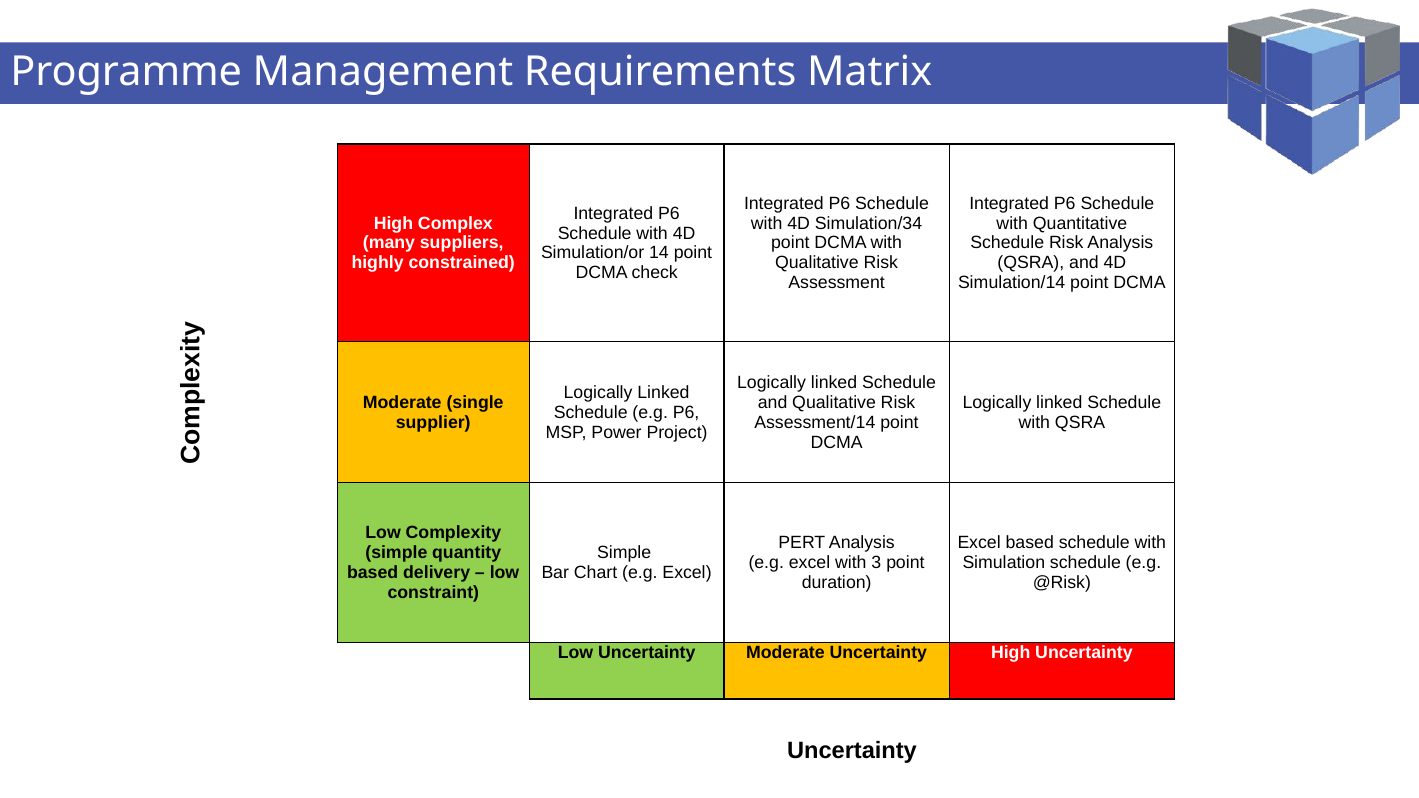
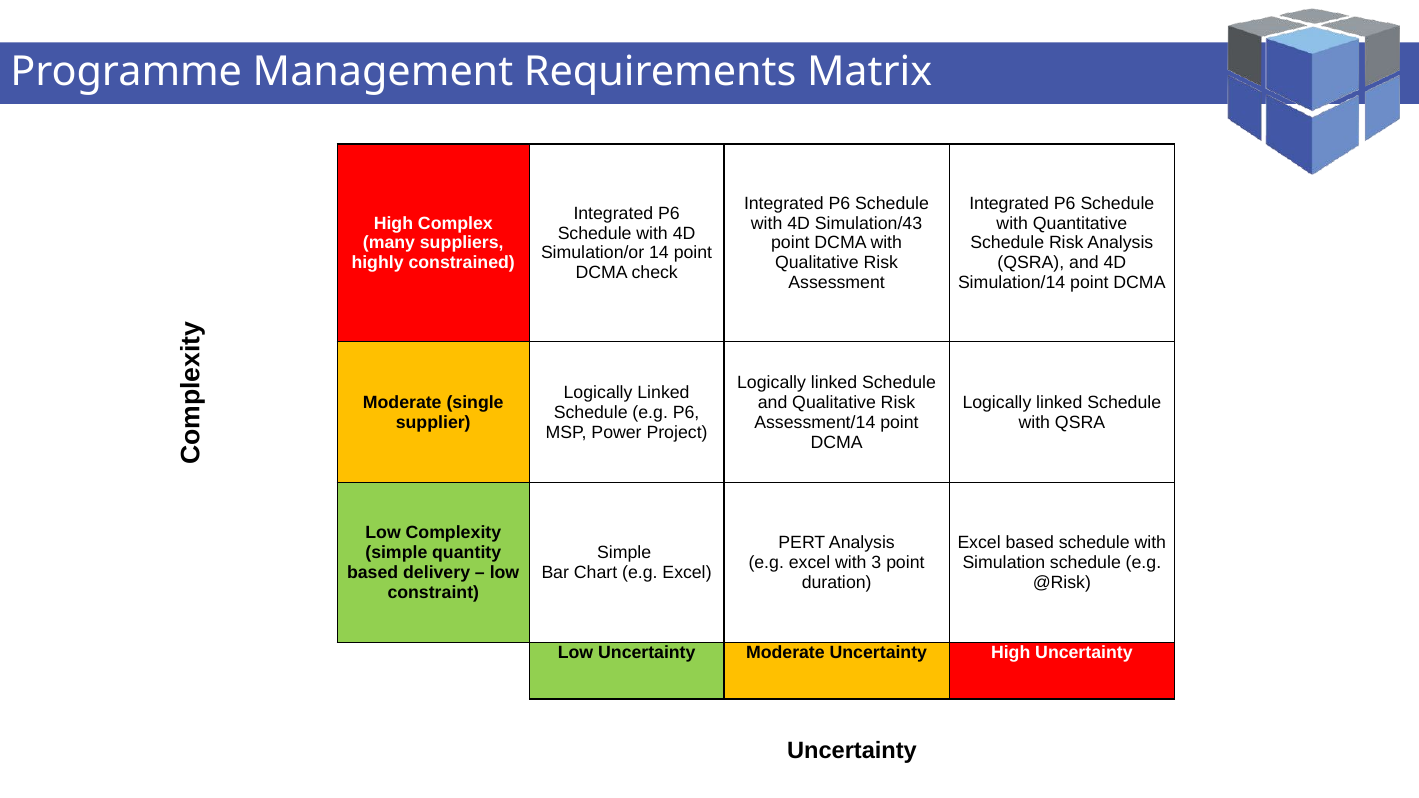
Simulation/34: Simulation/34 -> Simulation/43
